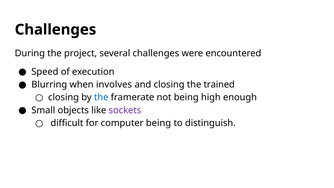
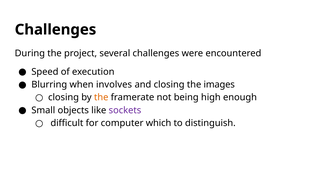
trained: trained -> images
the at (101, 97) colour: blue -> orange
computer being: being -> which
